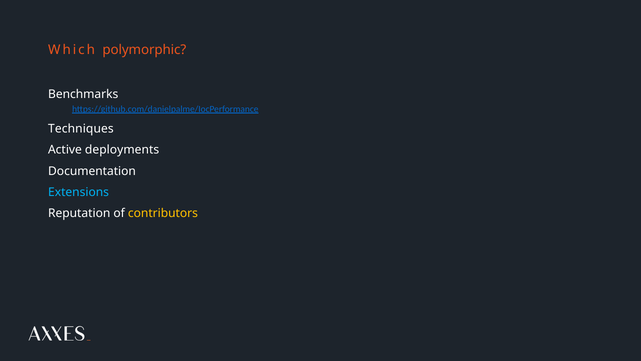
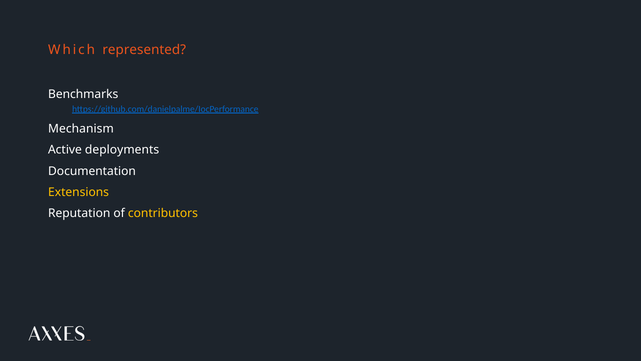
polymorphic: polymorphic -> represented
Techniques: Techniques -> Mechanism
Extensions colour: light blue -> yellow
